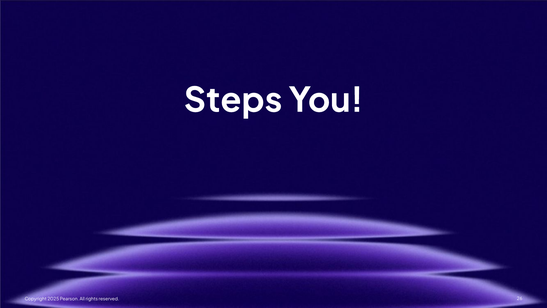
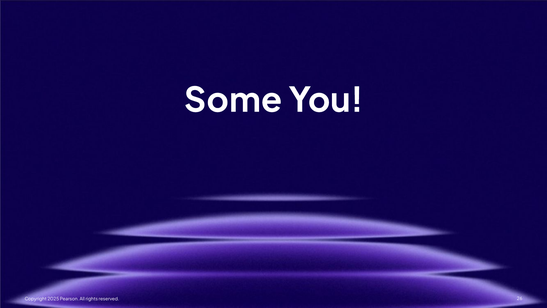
Steps: Steps -> Some
